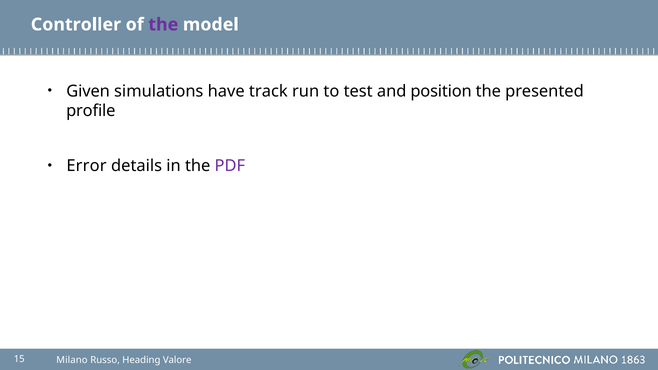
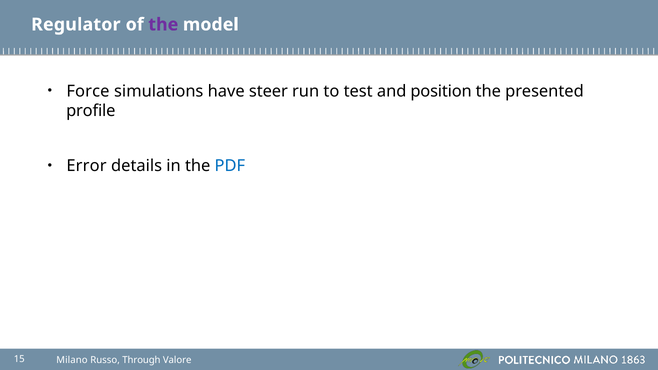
Controller: Controller -> Regulator
Given: Given -> Force
track: track -> steer
PDF colour: purple -> blue
Heading: Heading -> Through
